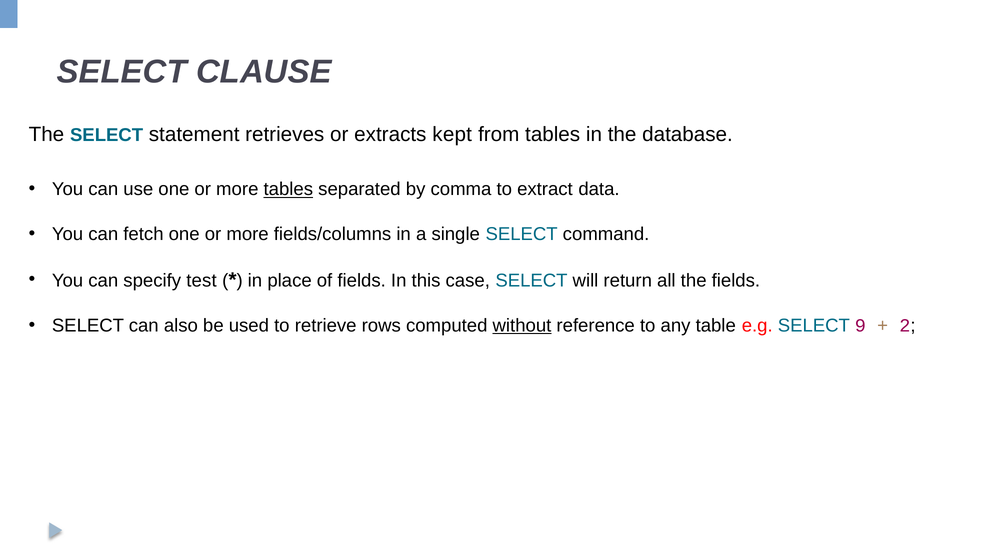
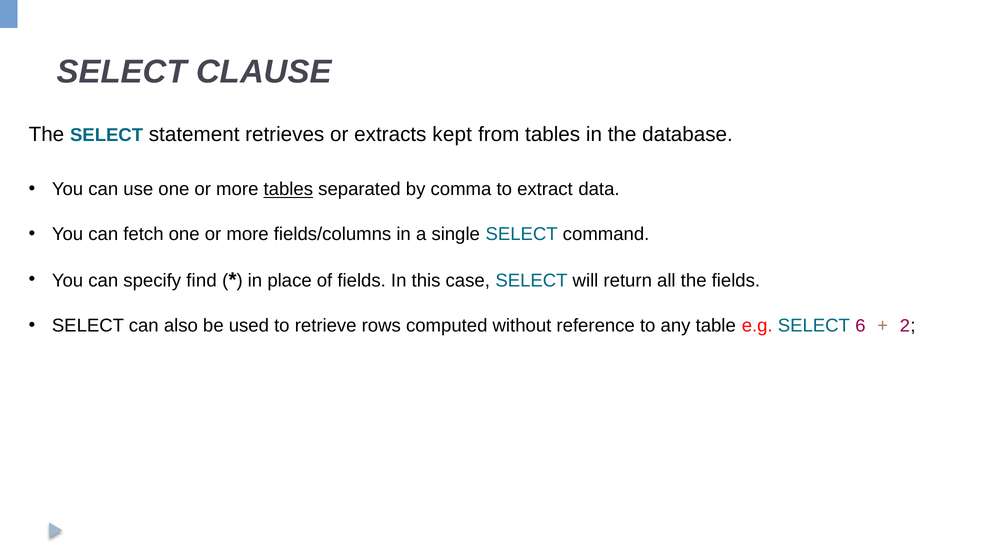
test: test -> find
without underline: present -> none
9: 9 -> 6
